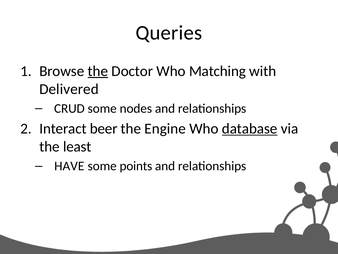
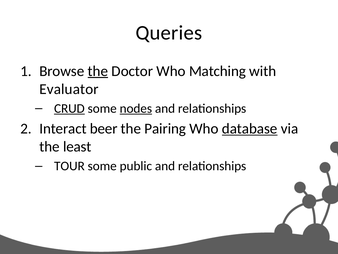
Delivered: Delivered -> Evaluator
CRUD underline: none -> present
nodes underline: none -> present
Engine: Engine -> Pairing
HAVE: HAVE -> TOUR
points: points -> public
